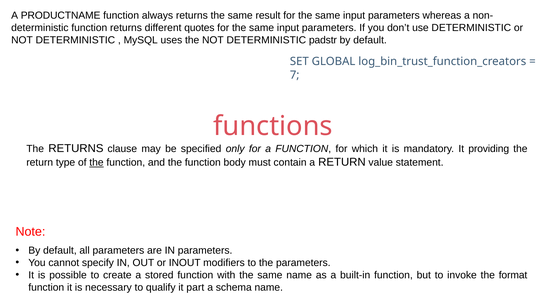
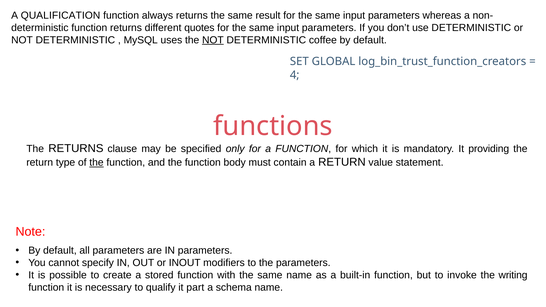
PRODUCTNAME: PRODUCTNAME -> QUALIFICATION
NOT at (213, 40) underline: none -> present
padstr: padstr -> coffee
7: 7 -> 4
format: format -> writing
